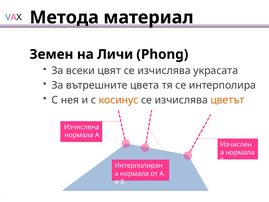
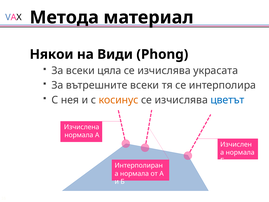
Земен: Земен -> Някои
Личи: Личи -> Види
цвят: цвят -> цяла
вътрешните цвета: цвета -> всеки
цветът colour: orange -> blue
